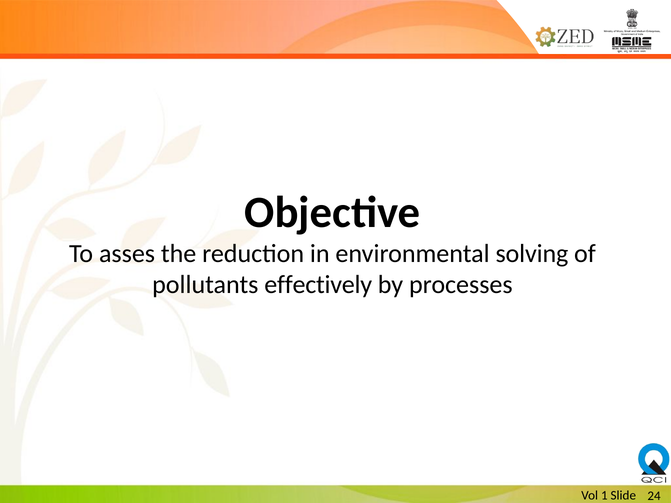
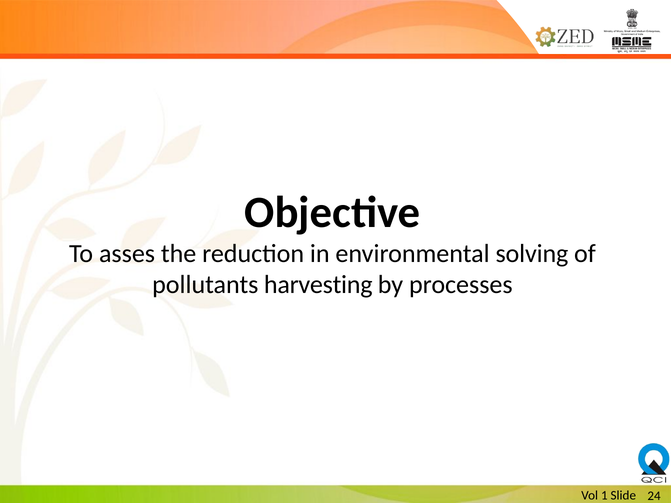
effectively: effectively -> harvesting
